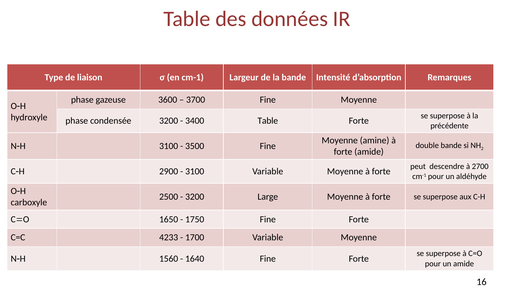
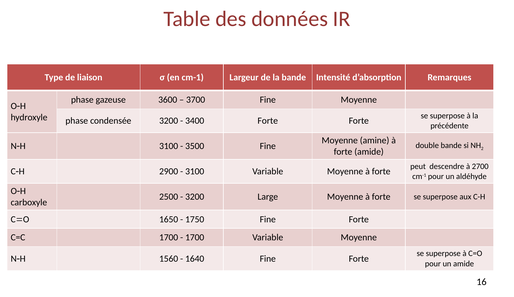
3400 Table: Table -> Forte
C=C 4233: 4233 -> 1700
